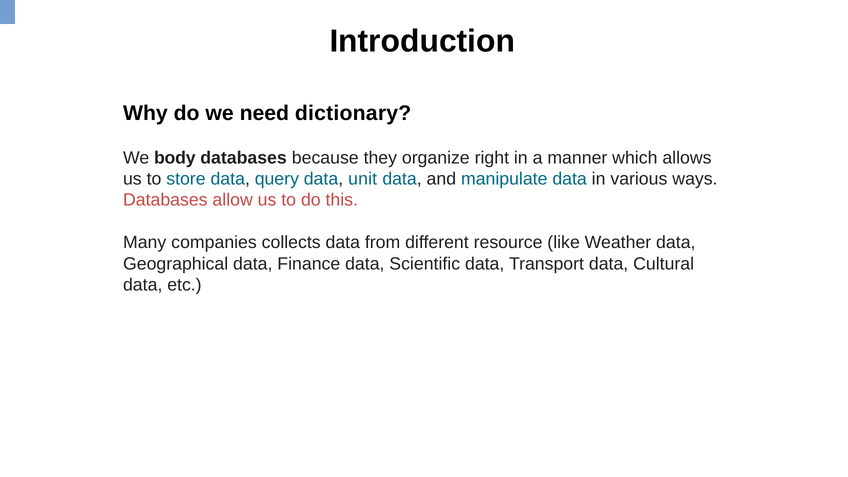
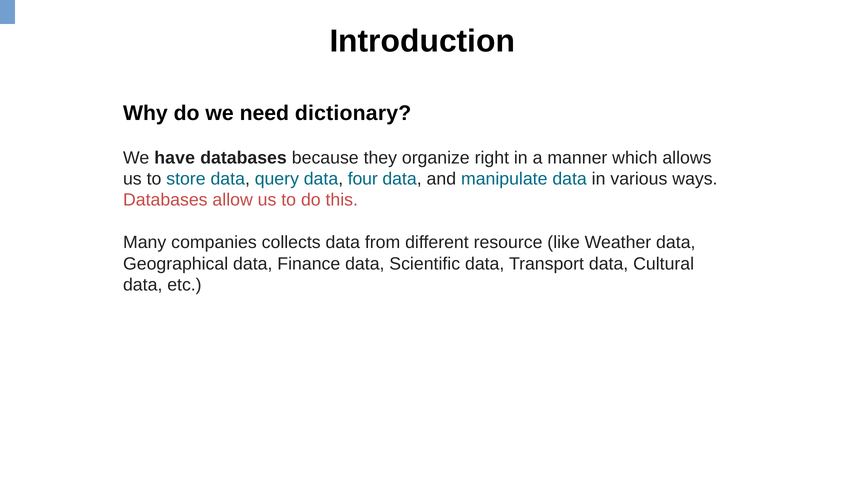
body: body -> have
unit: unit -> four
